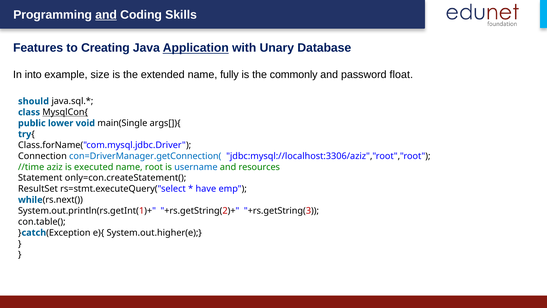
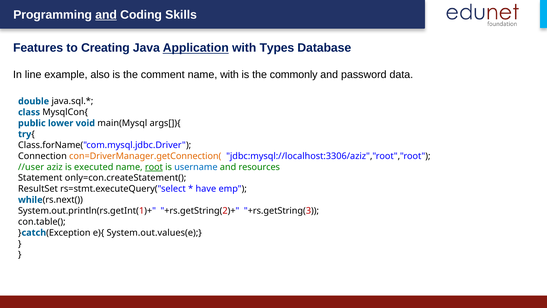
Unary: Unary -> Types
into: into -> line
size: size -> also
extended: extended -> comment
name fully: fully -> with
float: float -> data
should: should -> double
MysqlCon{ underline: present -> none
main(Single: main(Single -> main(Mysql
con=DriverManager.getConnection( colour: blue -> orange
//time: //time -> //user
root underline: none -> present
System.out.higher(e: System.out.higher(e -> System.out.values(e
